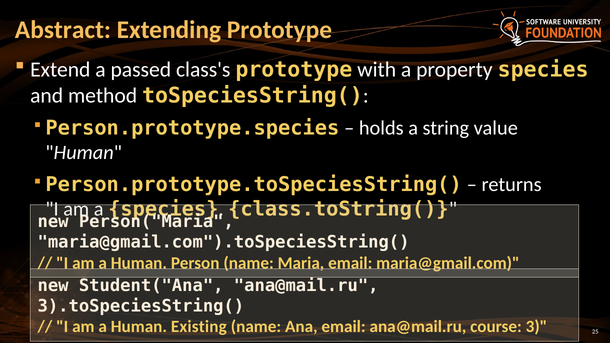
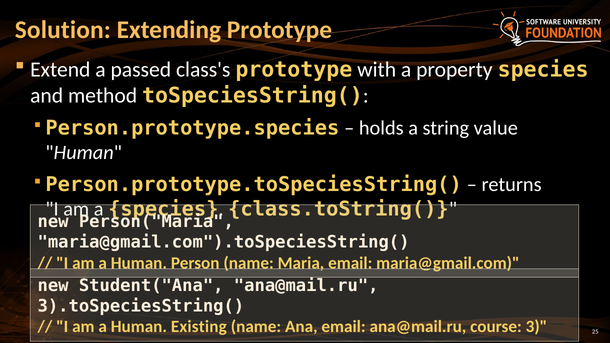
Abstract: Abstract -> Solution
